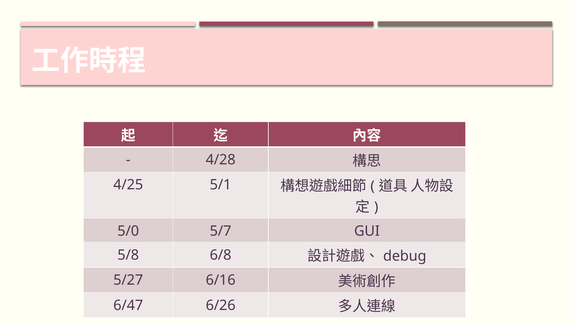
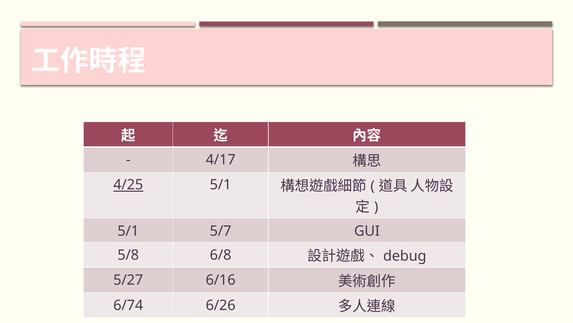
4/28: 4/28 -> 4/17
4/25 underline: none -> present
5/0 at (128, 231): 5/0 -> 5/1
6/47: 6/47 -> 6/74
